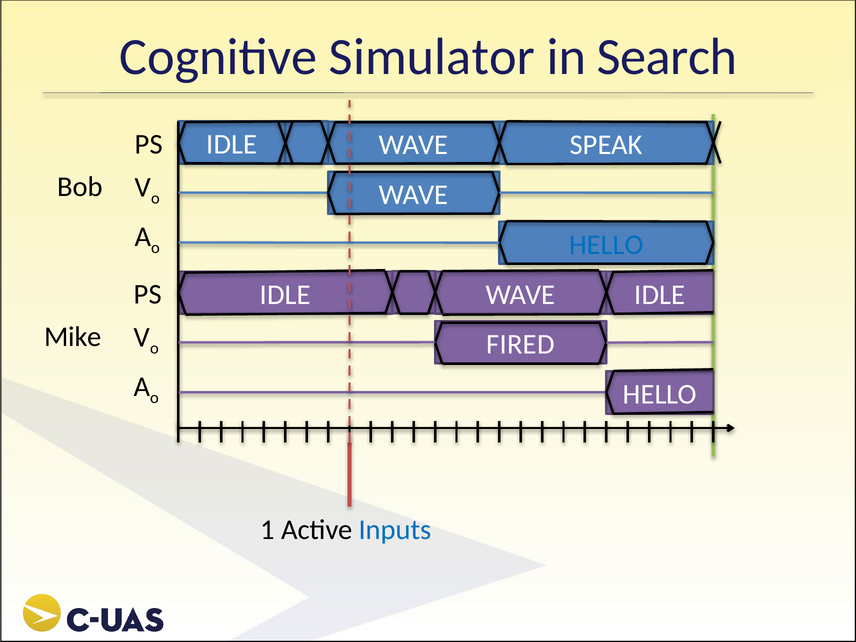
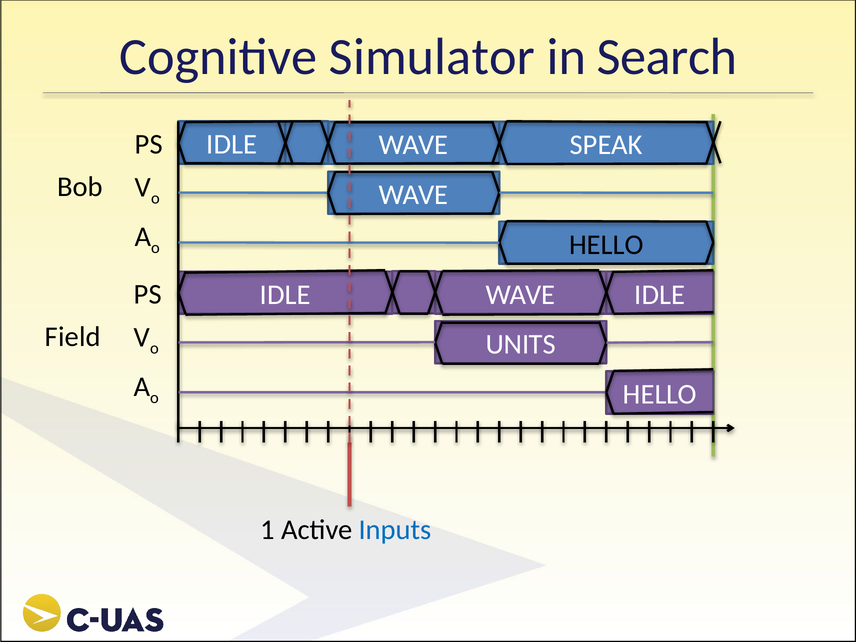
HELLO at (606, 245) colour: blue -> black
Mike: Mike -> Field
FIRED: FIRED -> UNITS
